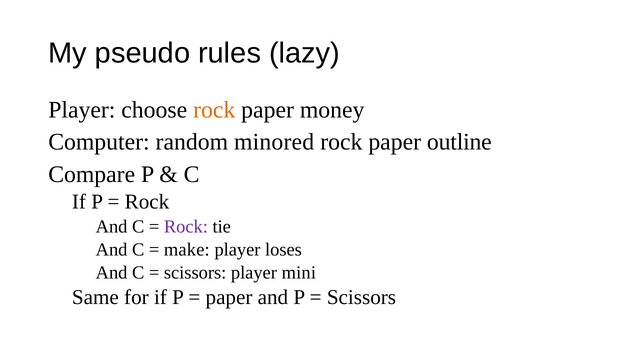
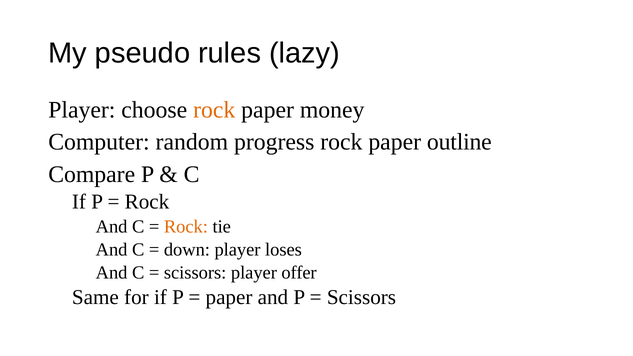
minored: minored -> progress
Rock at (186, 226) colour: purple -> orange
make: make -> down
mini: mini -> offer
